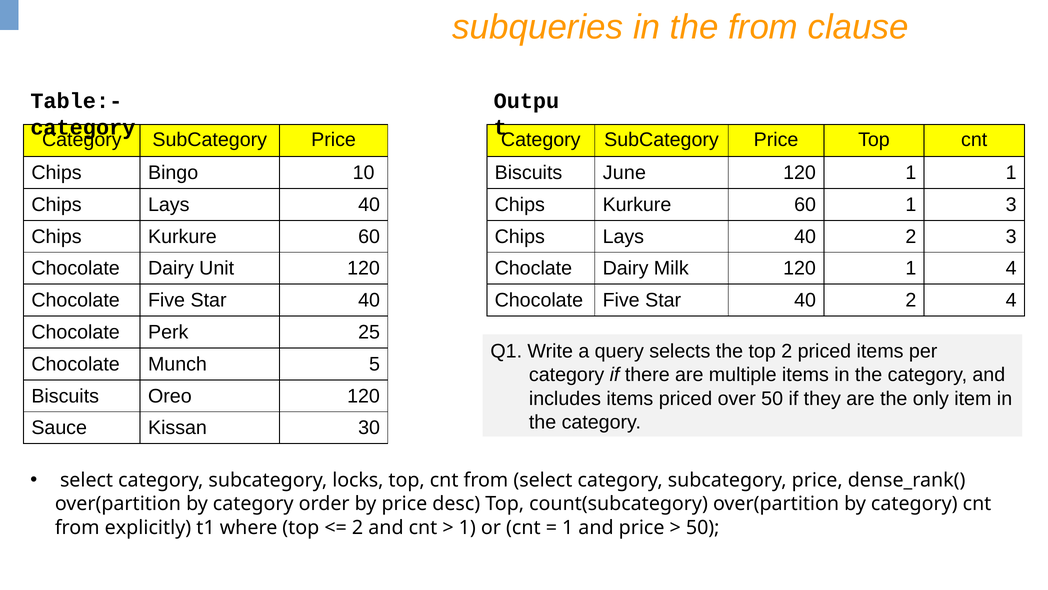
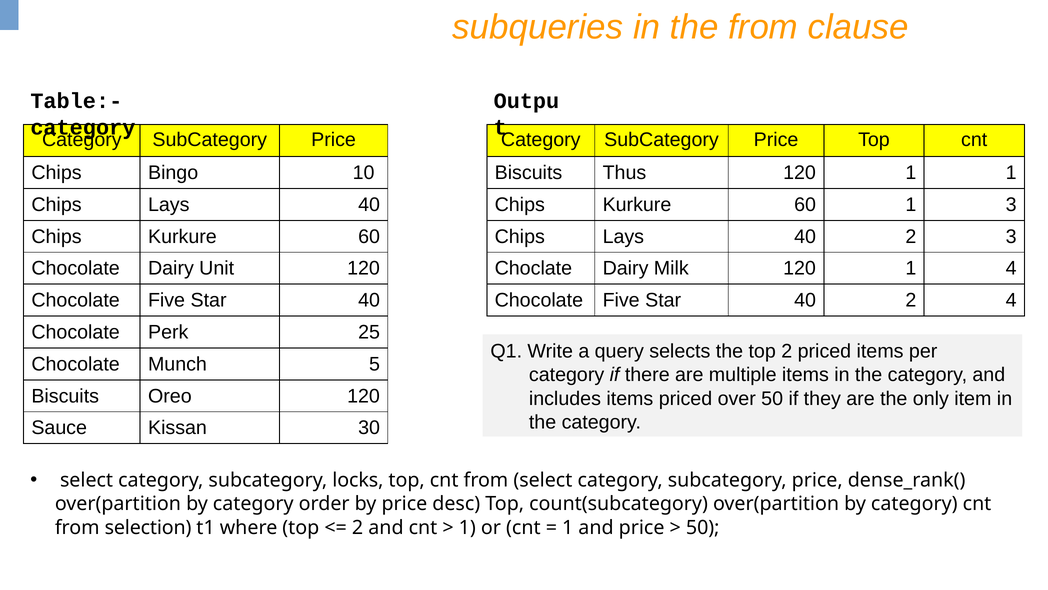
June: June -> Thus
explicitly: explicitly -> selection
